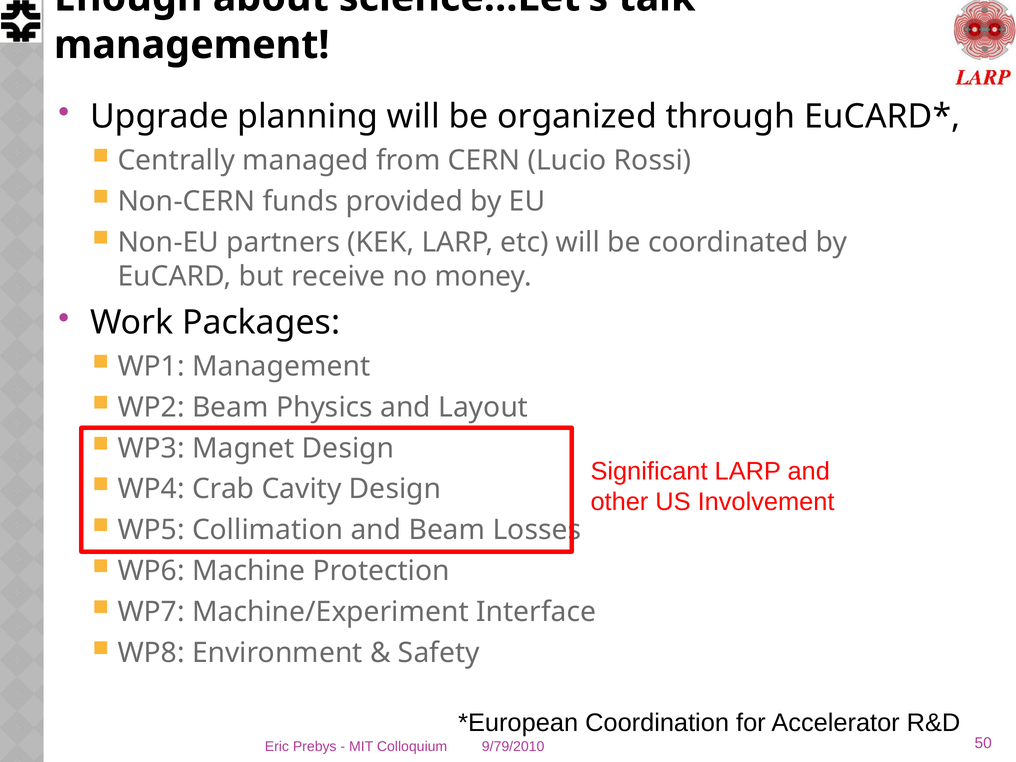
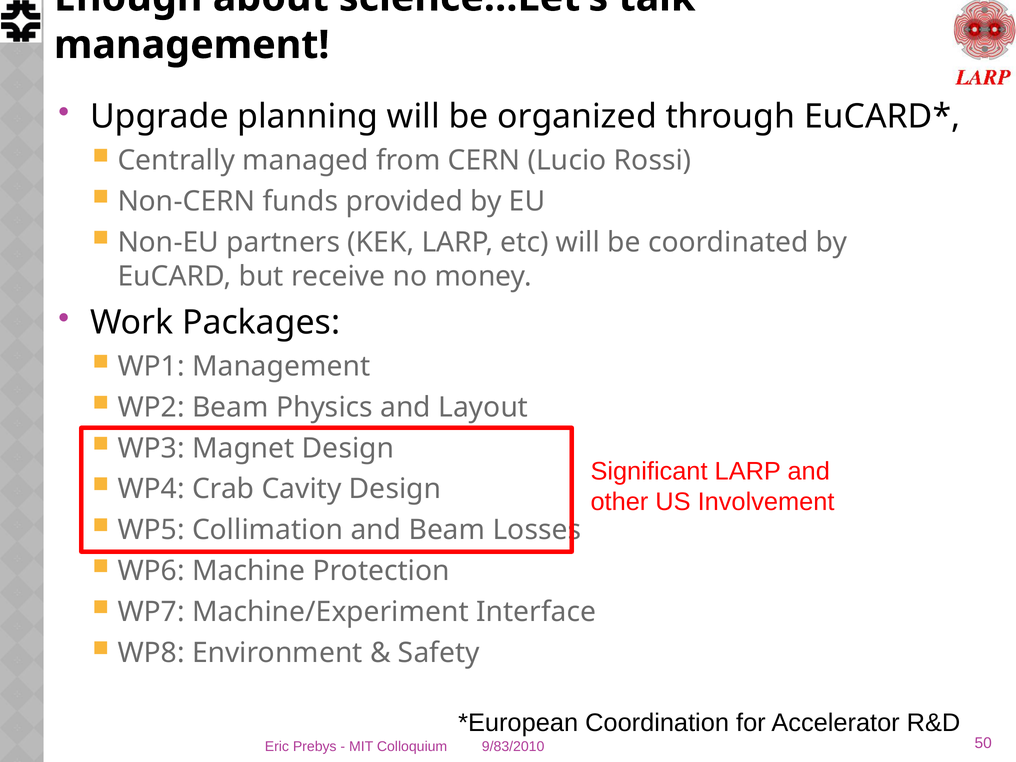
9/79/2010: 9/79/2010 -> 9/83/2010
